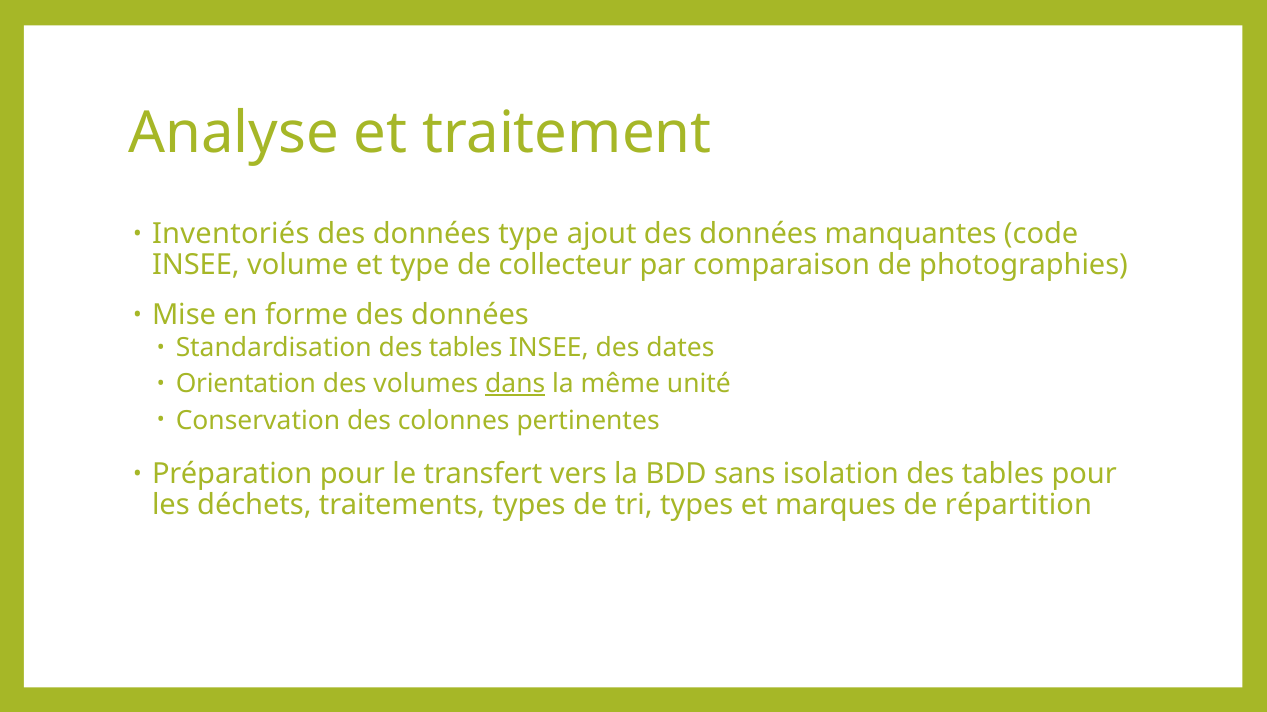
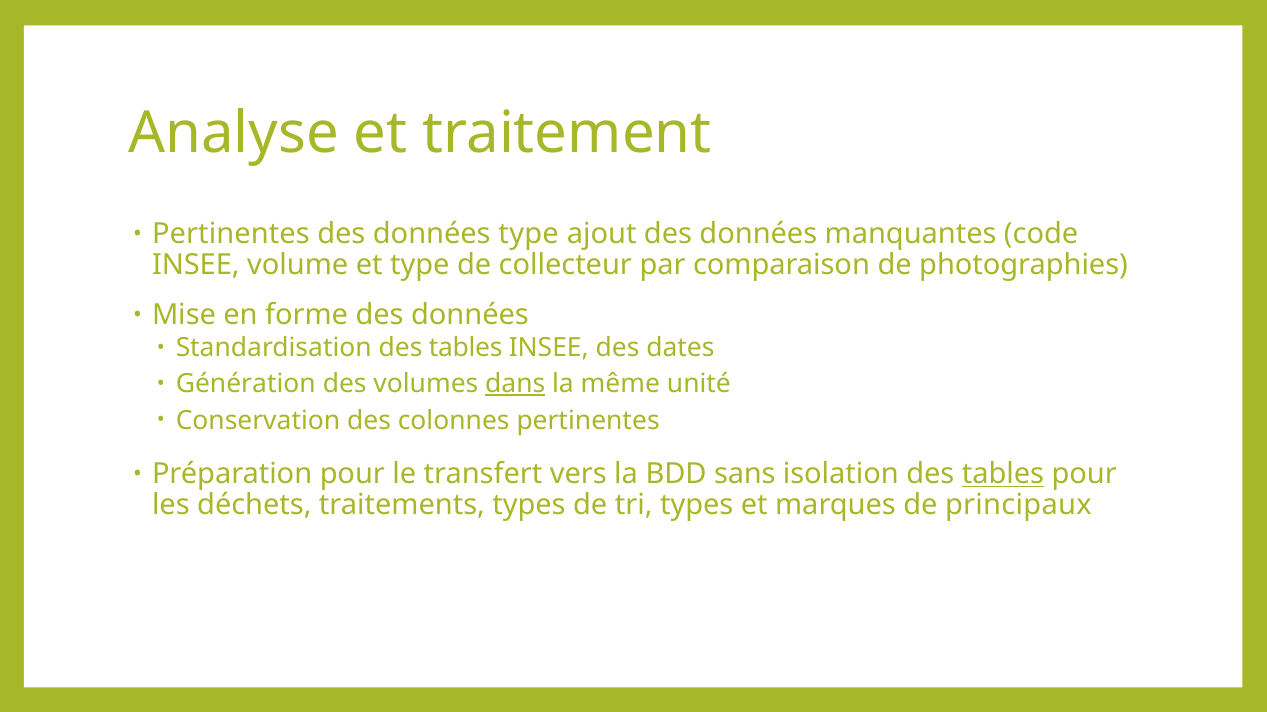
Inventoriés at (231, 234): Inventoriés -> Pertinentes
Orientation: Orientation -> Génération
tables at (1003, 474) underline: none -> present
répartition: répartition -> principaux
